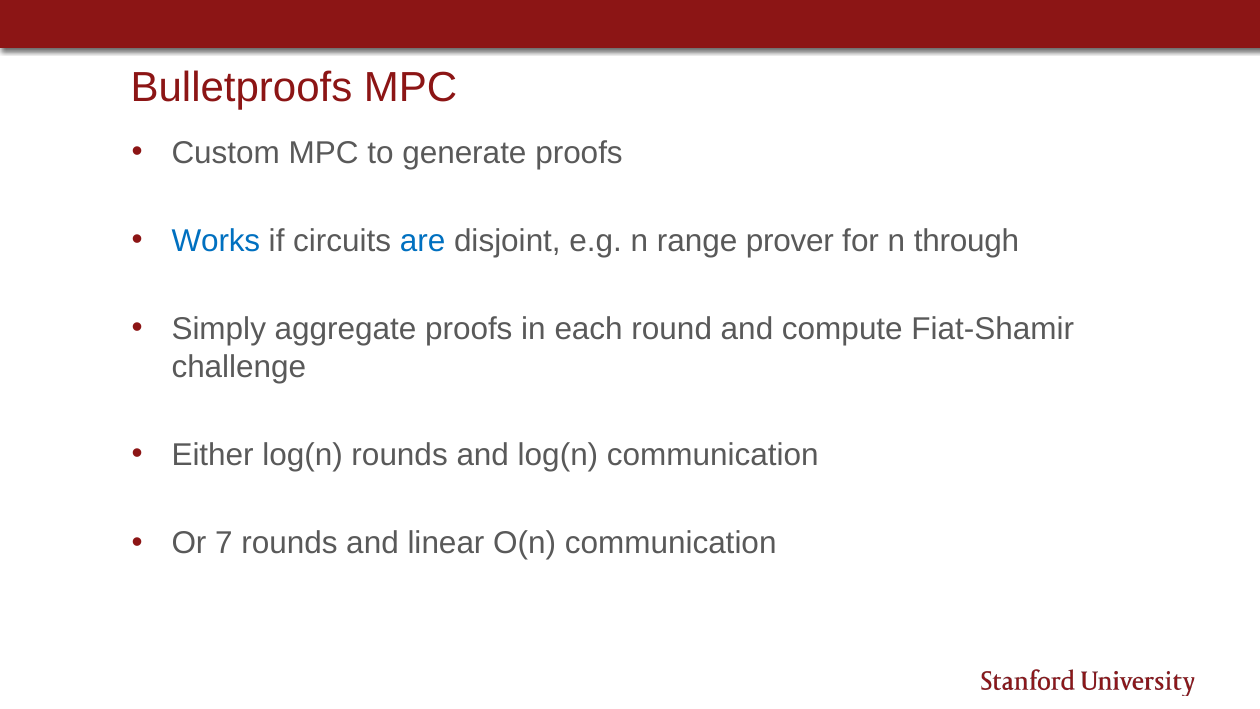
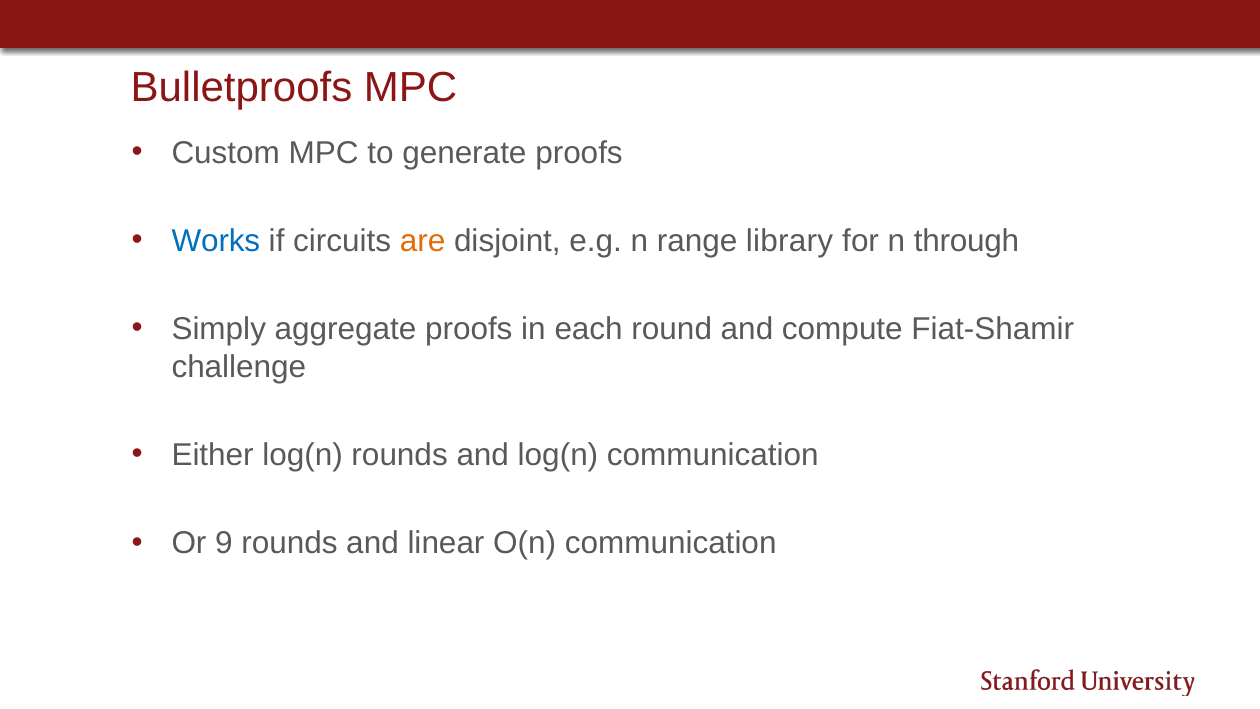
are colour: blue -> orange
prover: prover -> library
7: 7 -> 9
